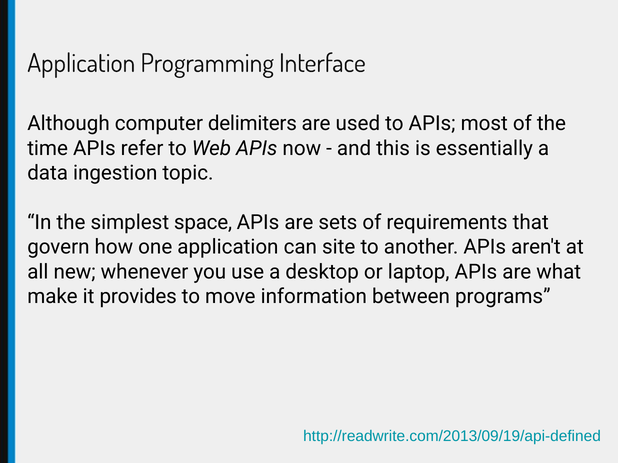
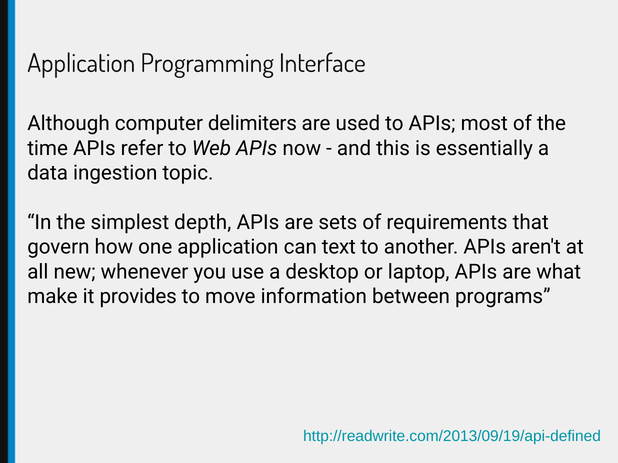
space: space -> depth
site: site -> text
